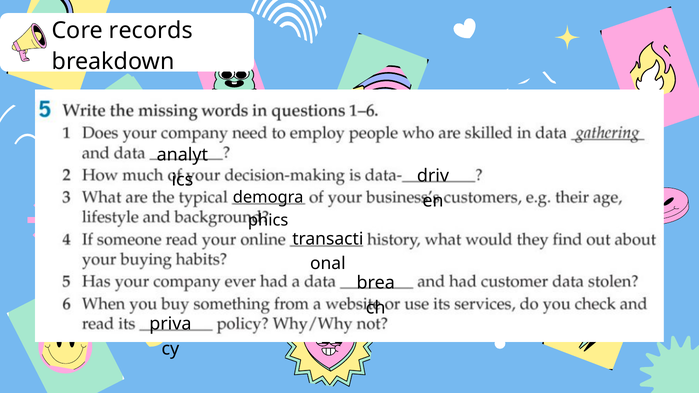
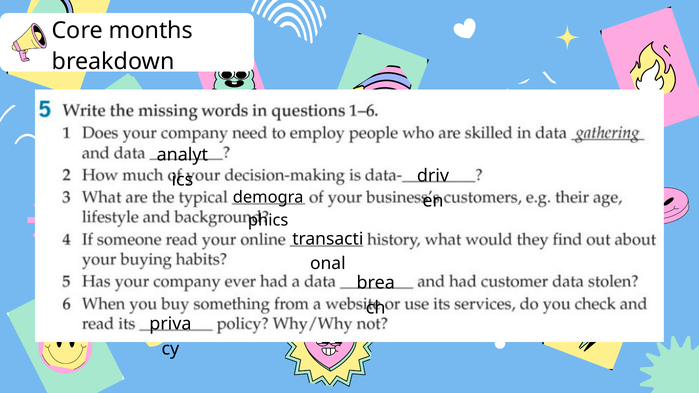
records: records -> months
